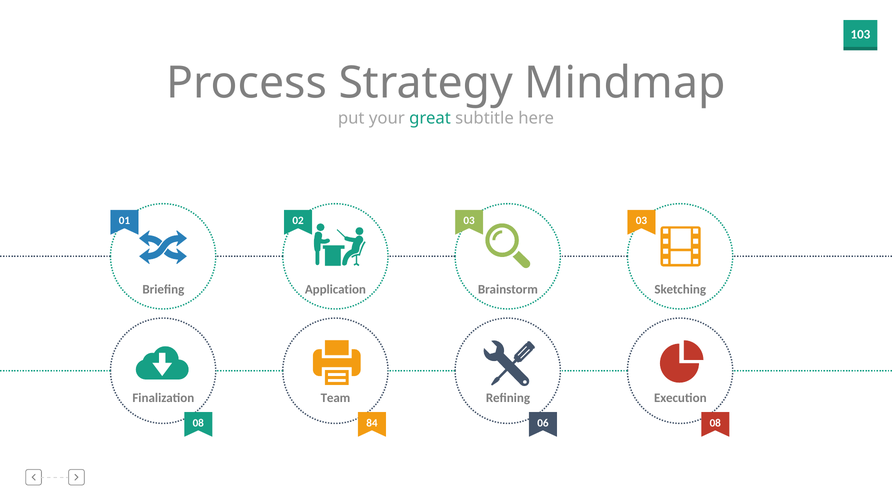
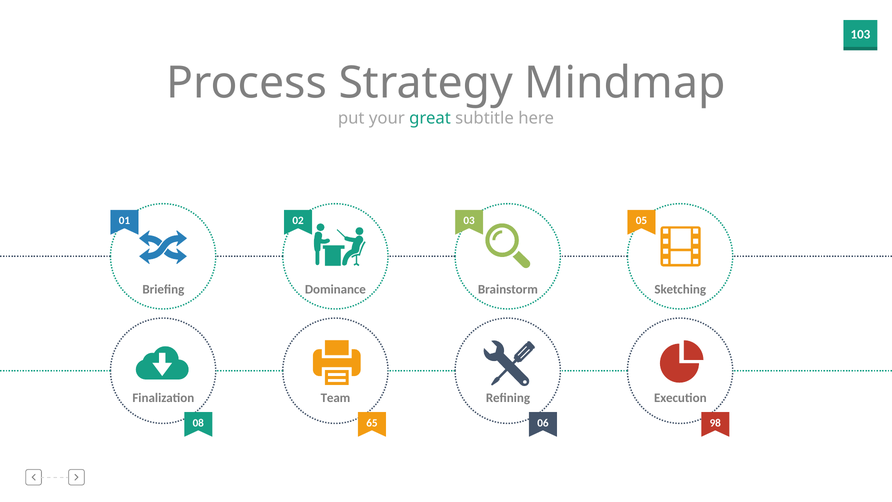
03 03: 03 -> 05
Application: Application -> Dominance
84: 84 -> 65
06 08: 08 -> 98
